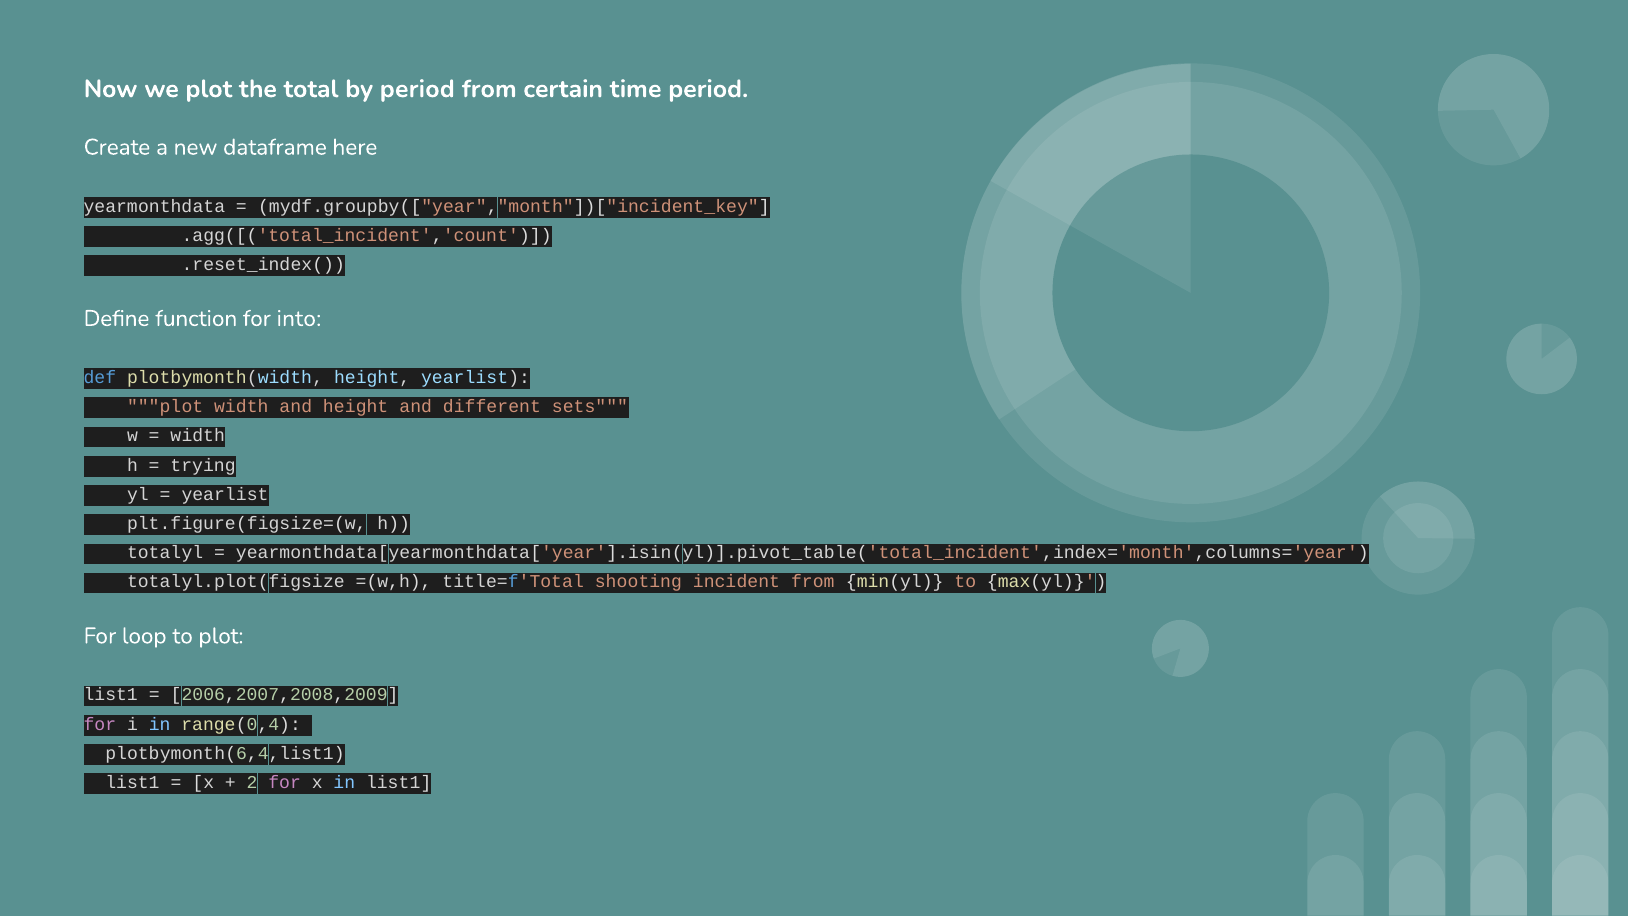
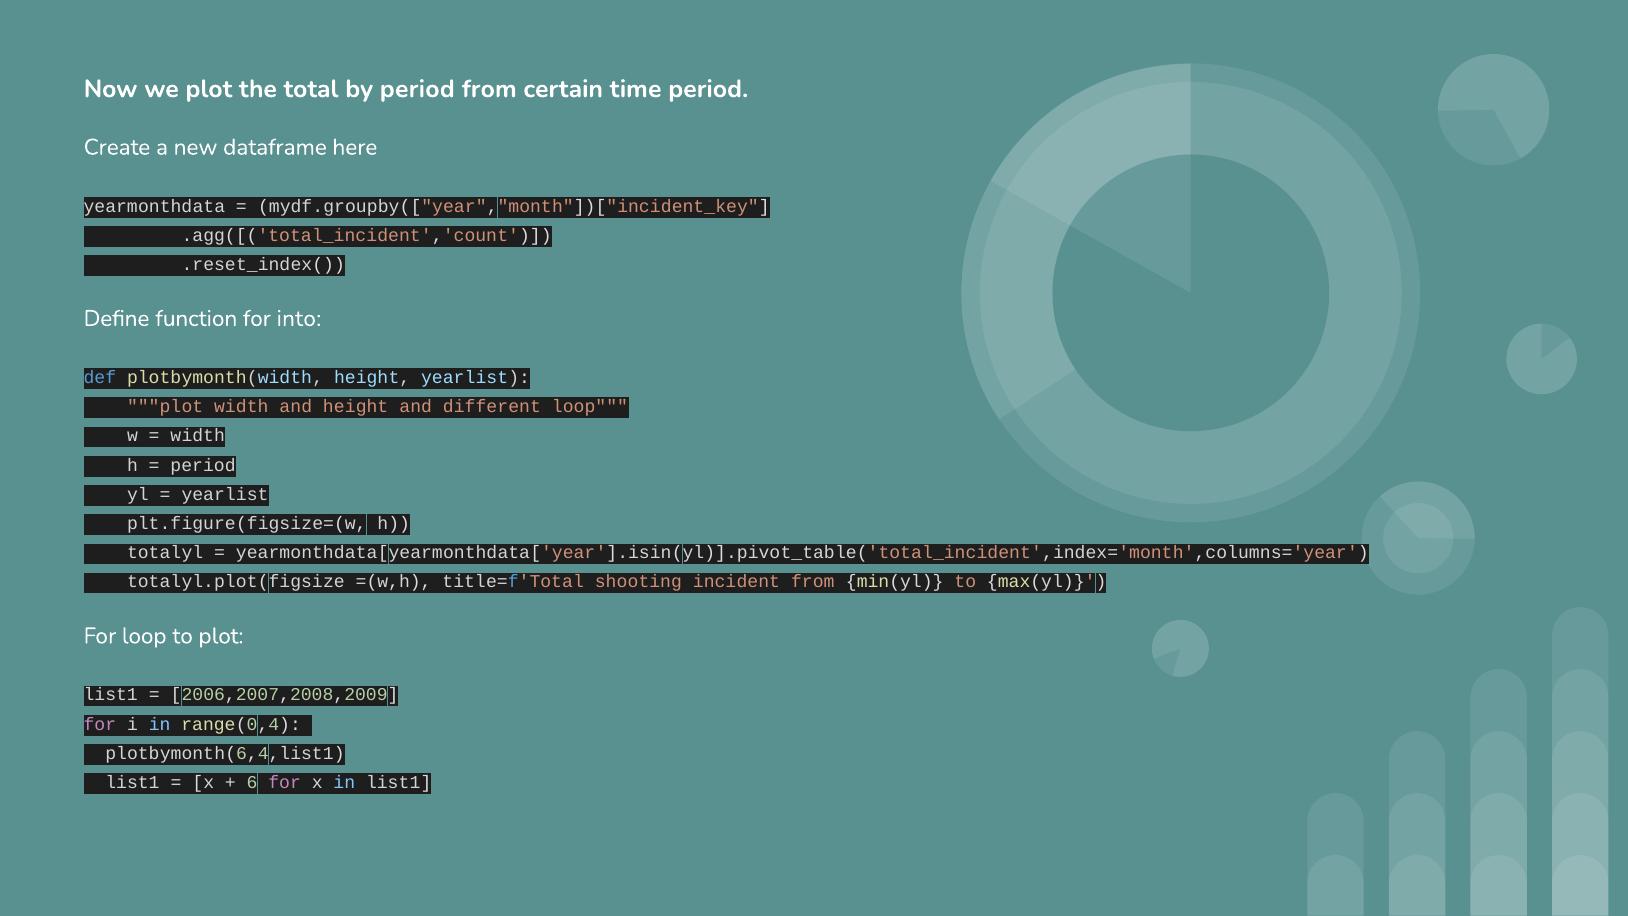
different sets: sets -> loop
trying at (203, 465): trying -> period
2: 2 -> 6
